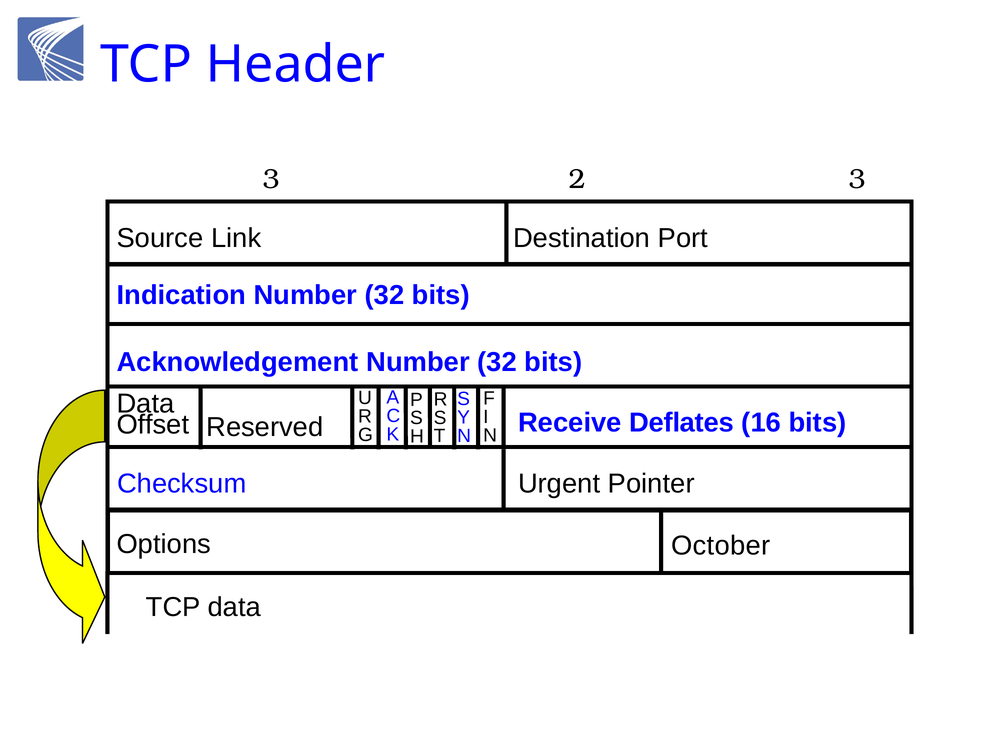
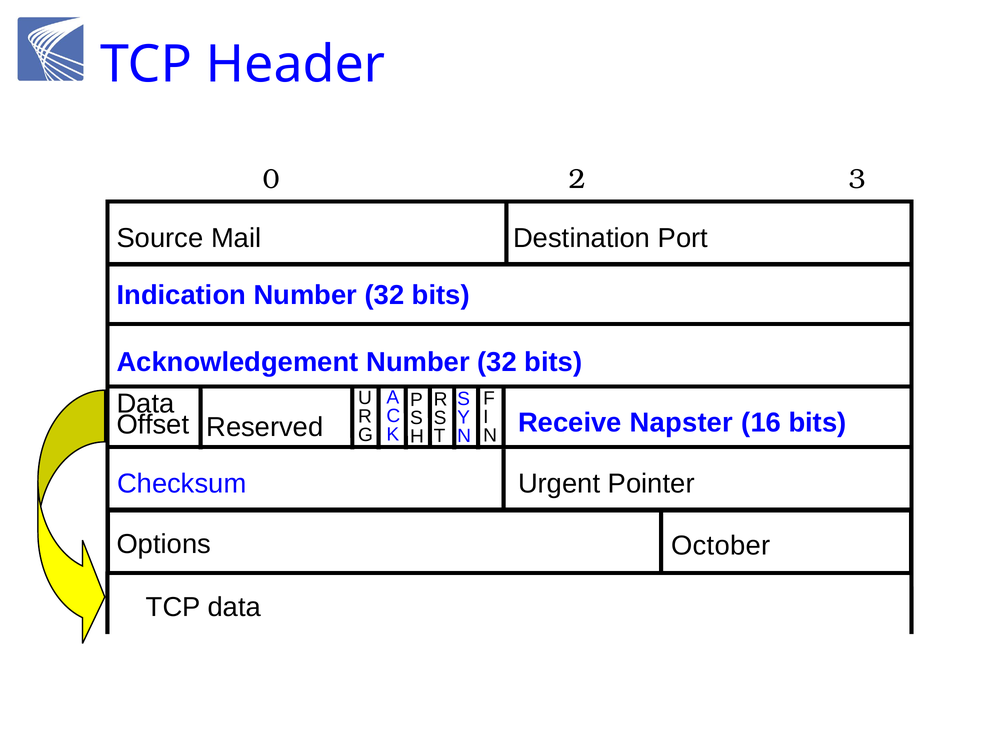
3 at (271, 179): 3 -> 0
Link: Link -> Mail
Deflates: Deflates -> Napster
